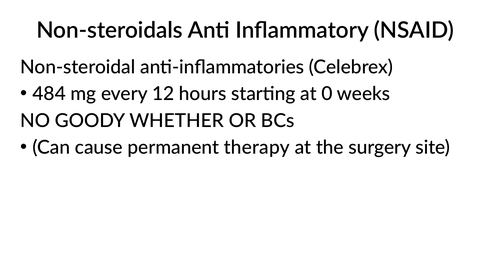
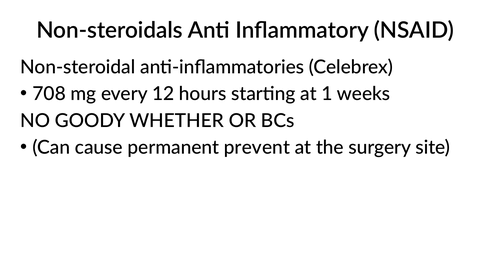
484: 484 -> 708
0: 0 -> 1
therapy: therapy -> prevent
